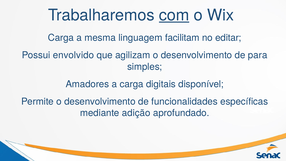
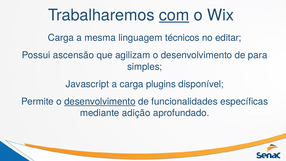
facilitam: facilitam -> técnicos
envolvido: envolvido -> ascensão
Amadores: Amadores -> Javascript
digitais: digitais -> plugins
desenvolvimento at (100, 101) underline: none -> present
